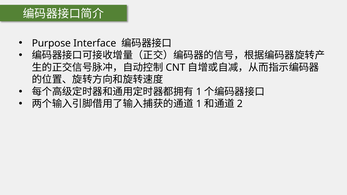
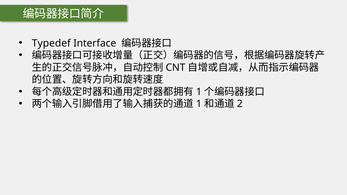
Purpose: Purpose -> Typedef
